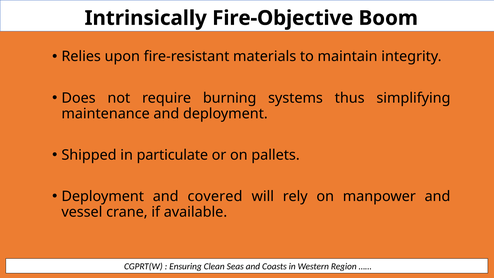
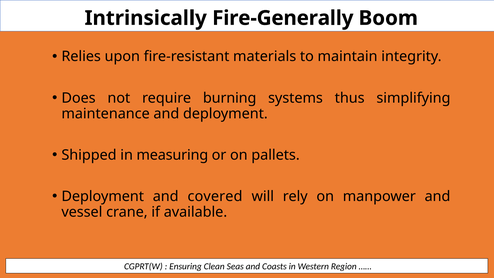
Fire-Objective: Fire-Objective -> Fire-Generally
particulate: particulate -> measuring
